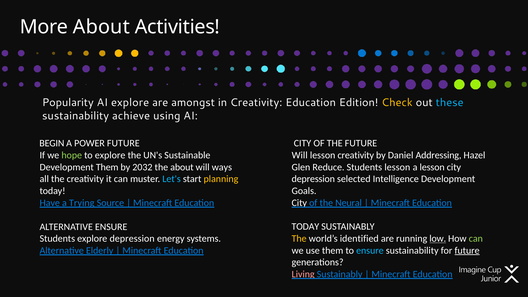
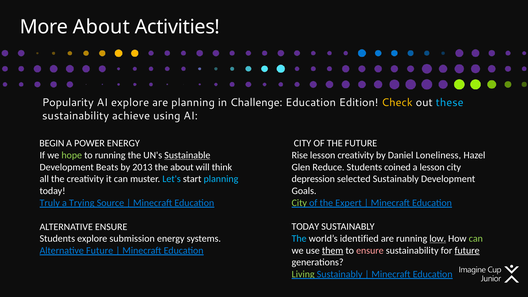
are amongst: amongst -> planning
in Creativity: Creativity -> Challenge
POWER FUTURE: FUTURE -> ENERGY
Will at (300, 155): Will -> Rise
Addressing: Addressing -> Loneliness
to explore: explore -> running
Sustainable underline: none -> present
Students lesson: lesson -> coined
Development Them: Them -> Beats
2032: 2032 -> 2013
ways: ways -> think
selected Intelligence: Intelligence -> Sustainably
planning at (221, 179) colour: yellow -> light blue
City at (299, 203) colour: white -> light green
Neural: Neural -> Expert
Have: Have -> Truly
explore depression: depression -> submission
The at (299, 239) colour: yellow -> light blue
Alternative Elderly: Elderly -> Future
them at (333, 250) underline: none -> present
ensure at (370, 250) colour: light blue -> pink
Living colour: pink -> light green
